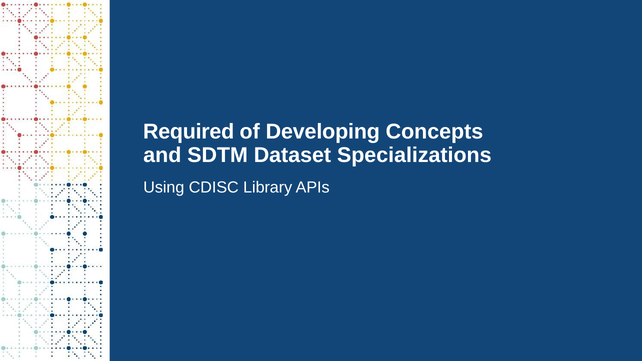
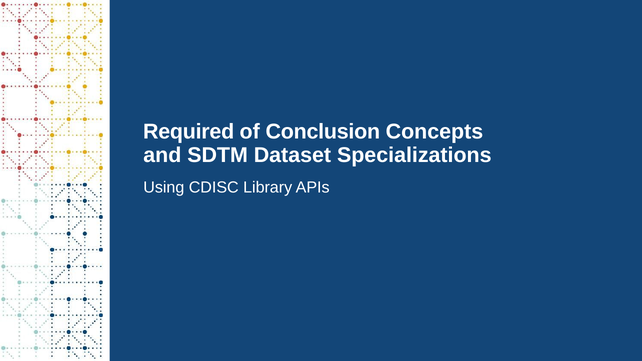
Developing: Developing -> Conclusion
